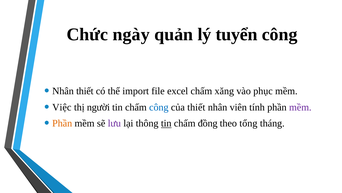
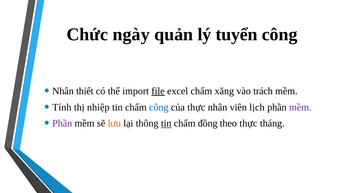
file underline: none -> present
phục: phục -> trách
Việc: Việc -> Tính
người: người -> nhiệp
của thiết: thiết -> thực
tính: tính -> lịch
Phần at (62, 123) colour: orange -> purple
lưu colour: purple -> orange
theo tổng: tổng -> thực
